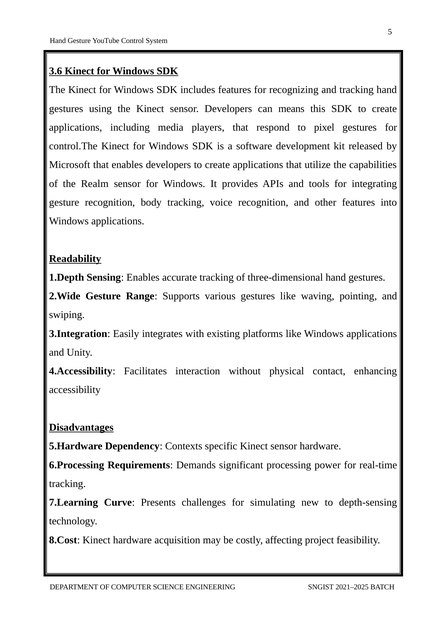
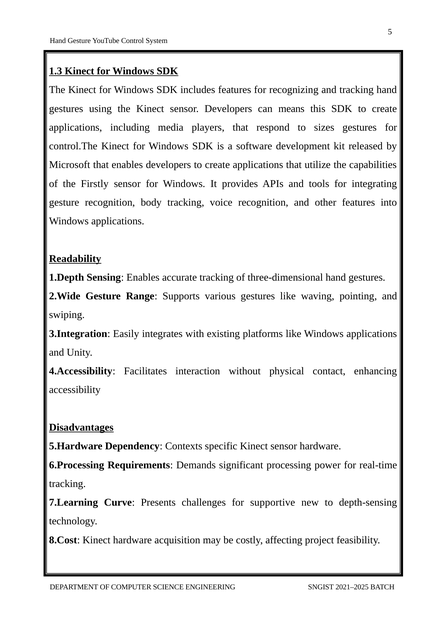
3.6: 3.6 -> 1.3
pixel: pixel -> sizes
Realm: Realm -> Firstly
simulating: simulating -> supportive
